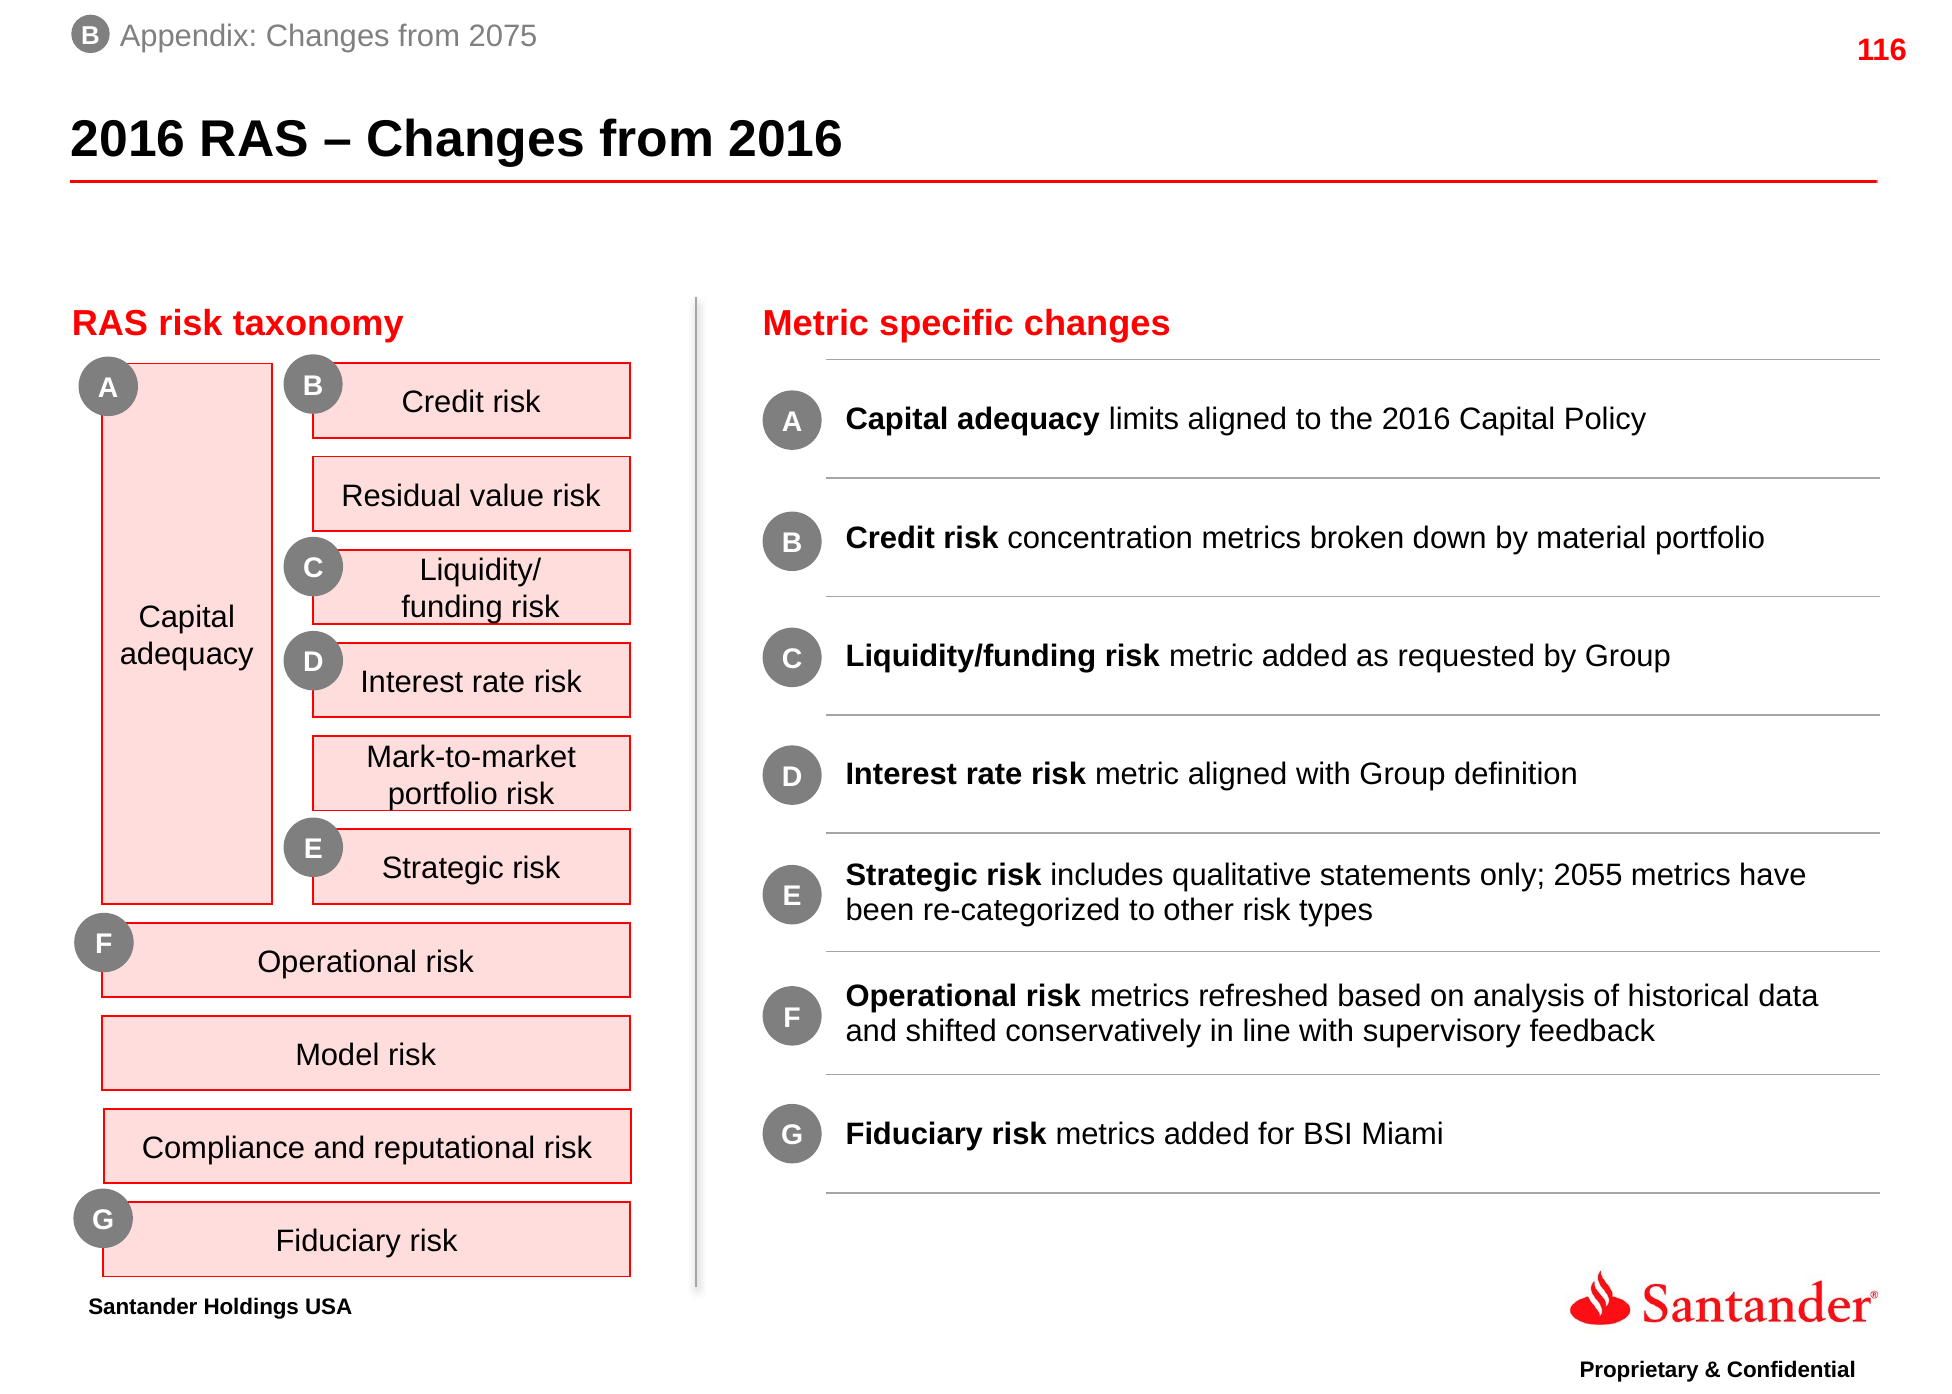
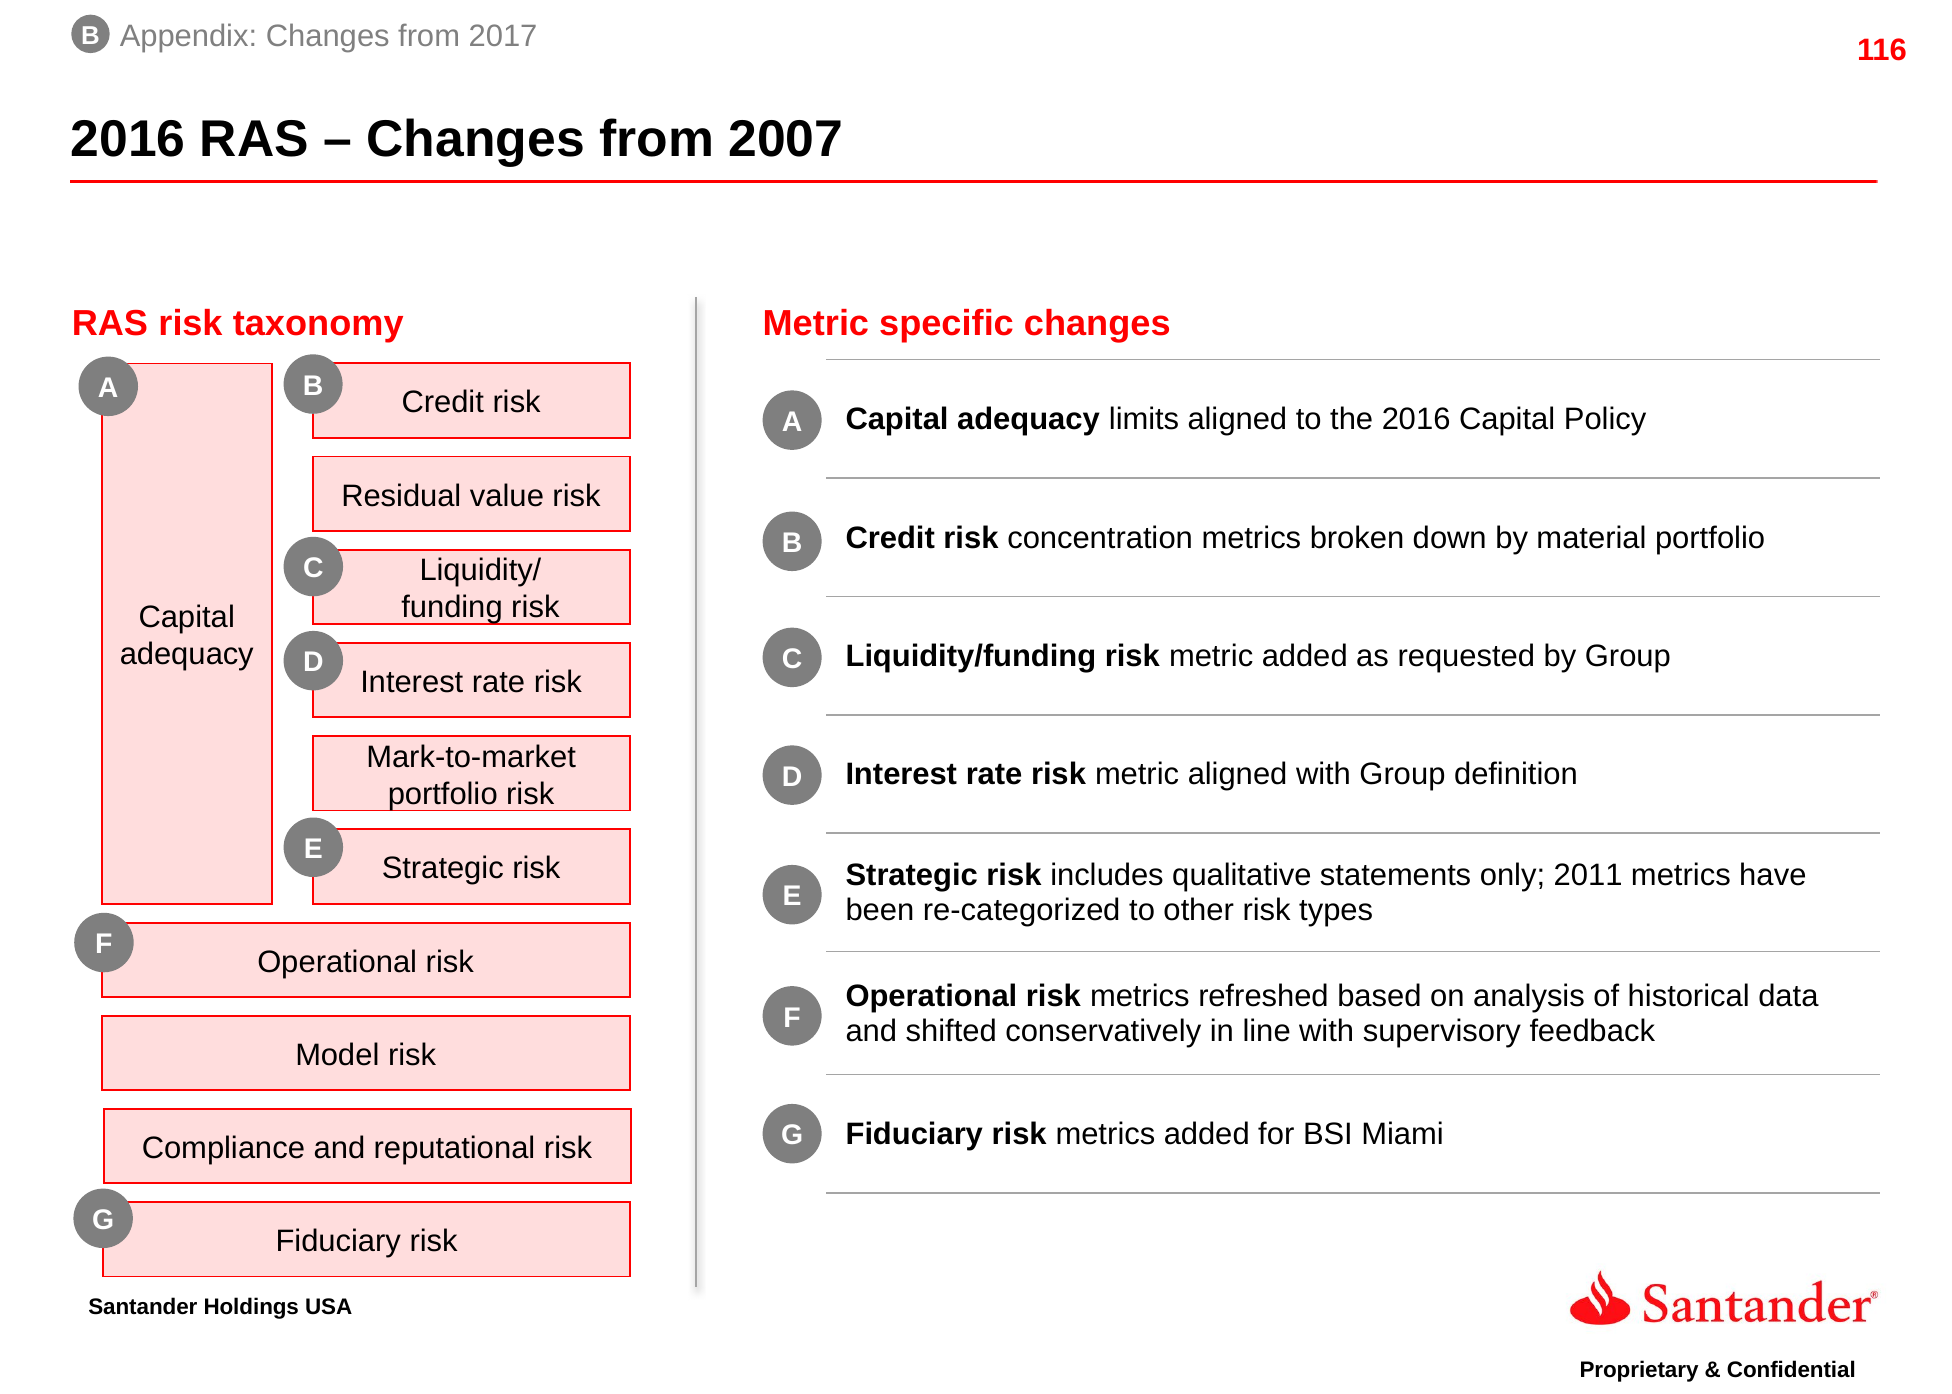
2075: 2075 -> 2017
from 2016: 2016 -> 2007
2055: 2055 -> 2011
